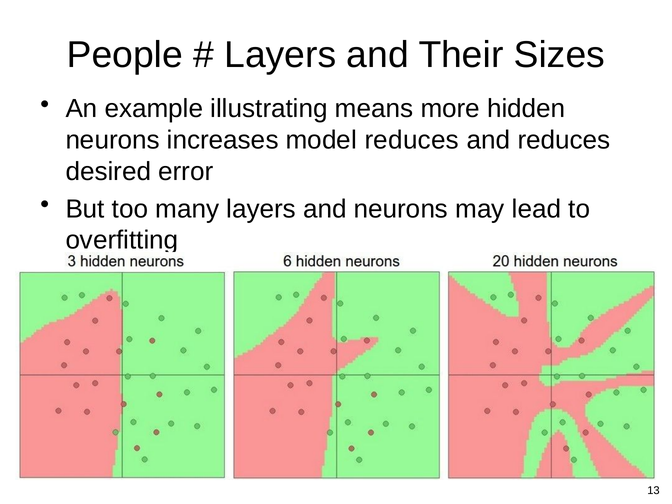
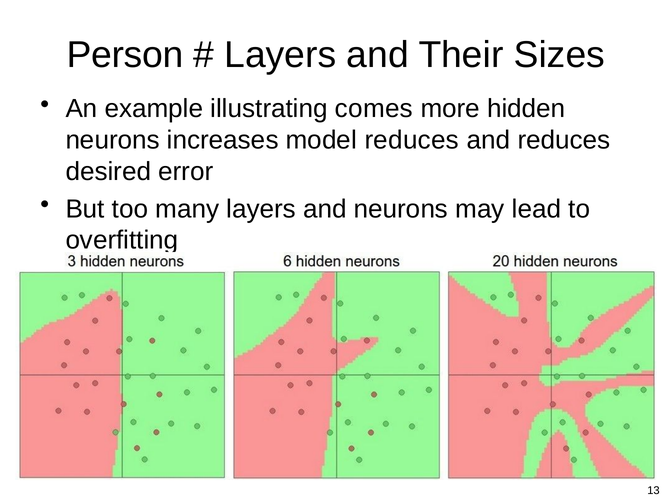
People: People -> Person
means: means -> comes
